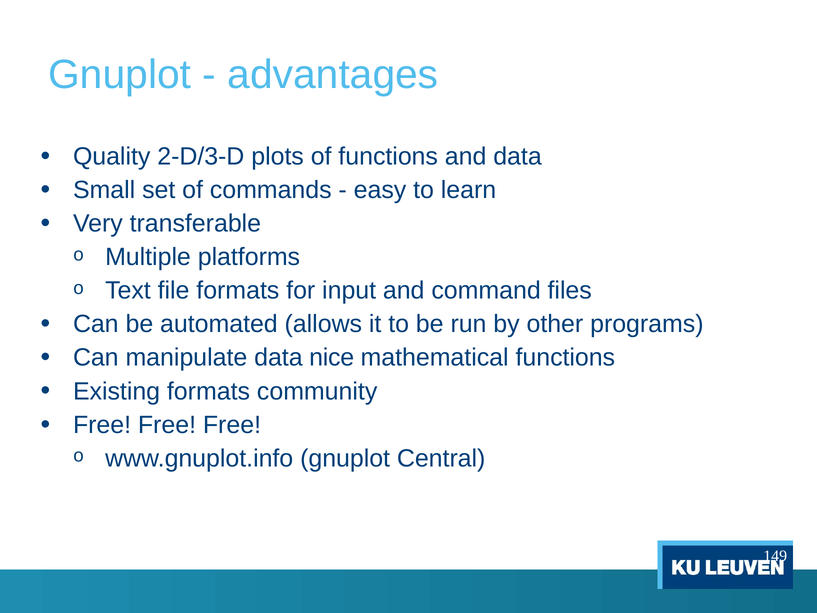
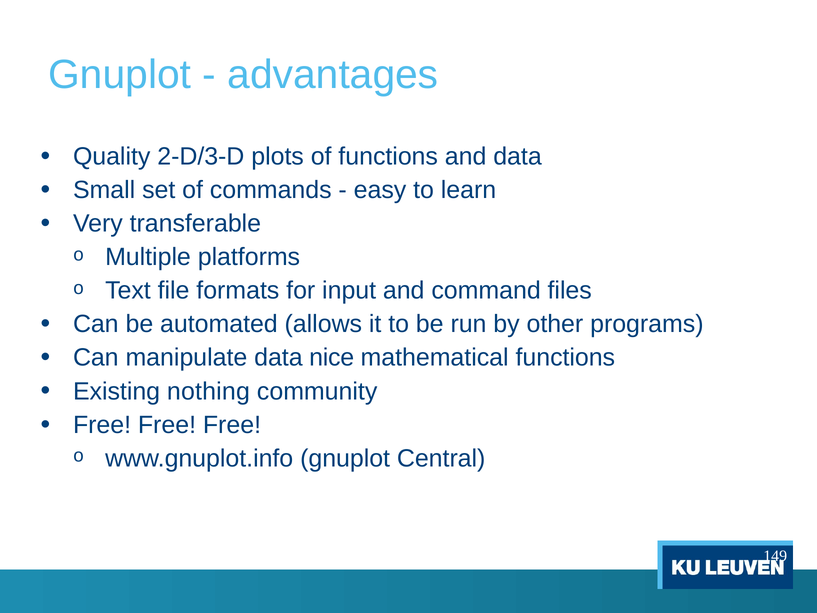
Existing formats: formats -> nothing
